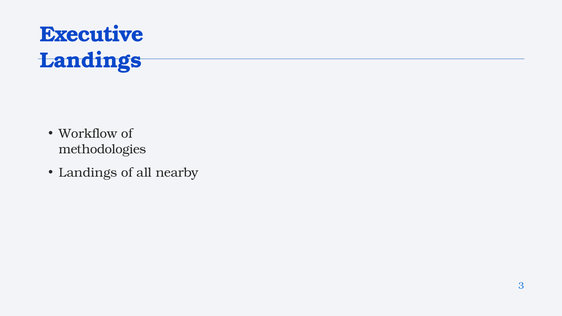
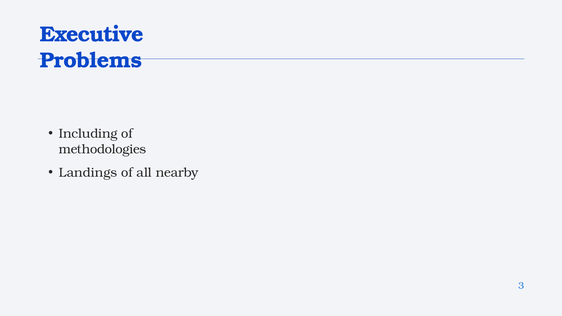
Landings at (91, 60): Landings -> Problems
Workflow: Workflow -> Including
